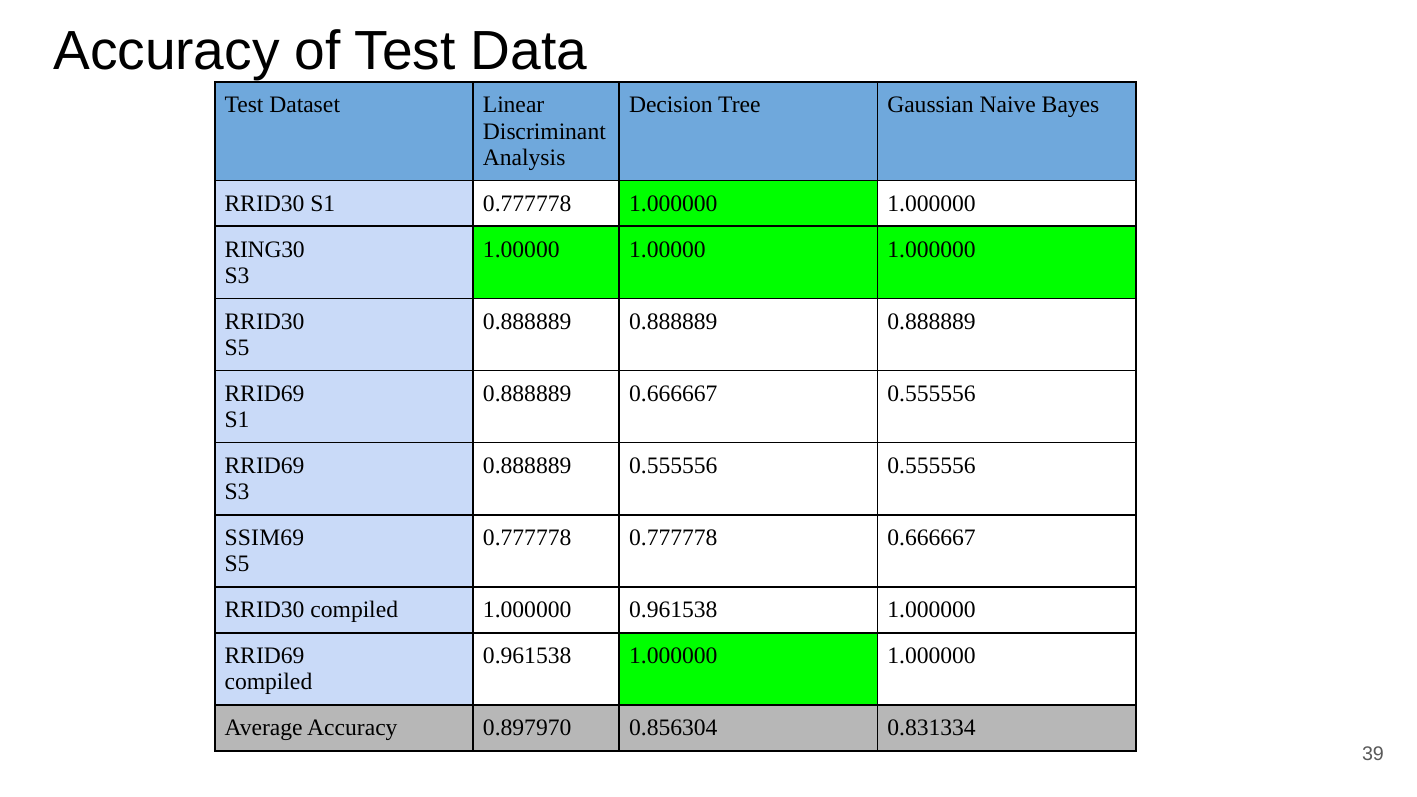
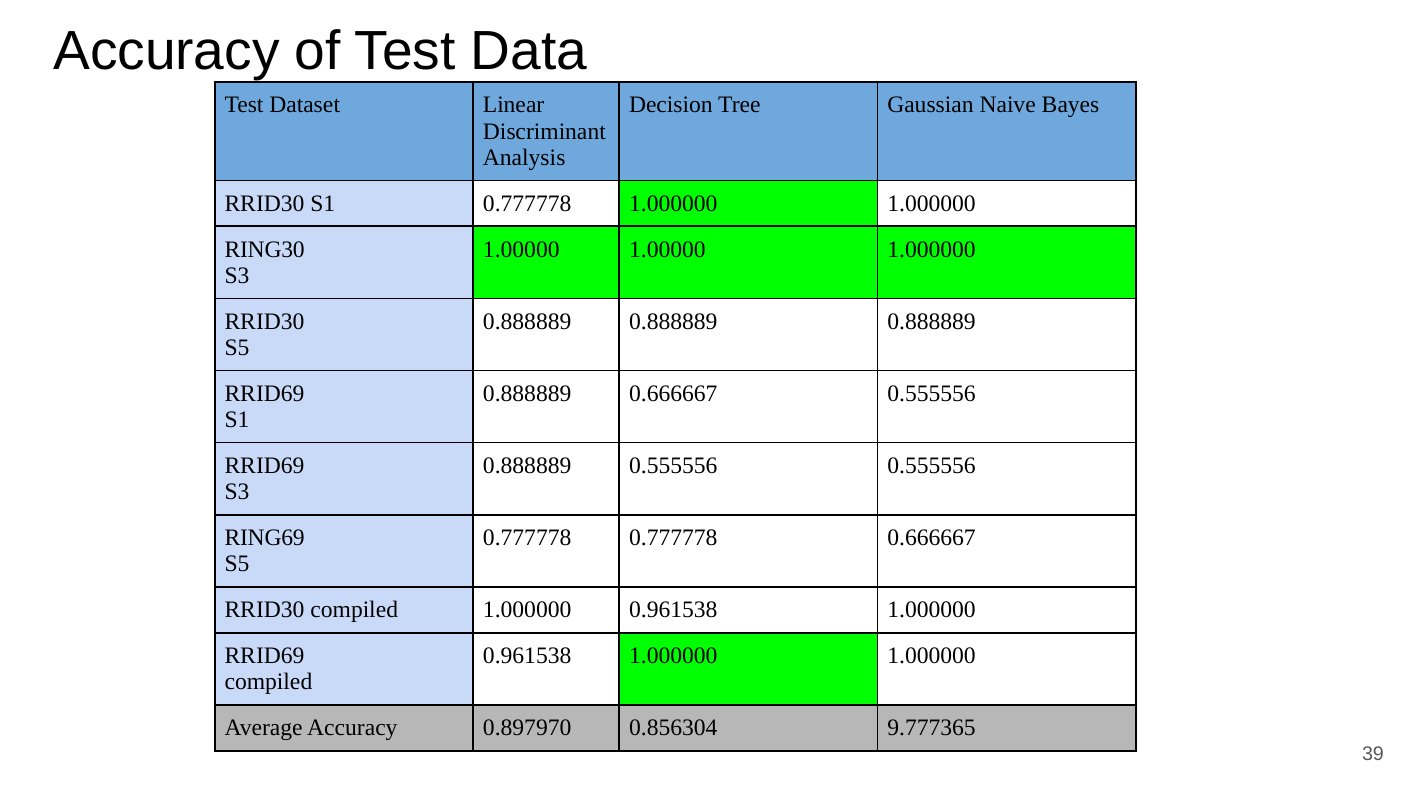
SSIM69: SSIM69 -> RING69
0.831334: 0.831334 -> 9.777365
